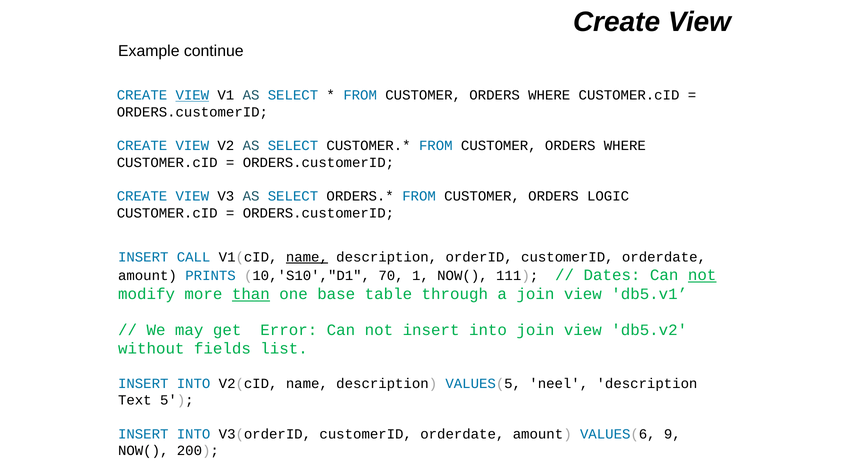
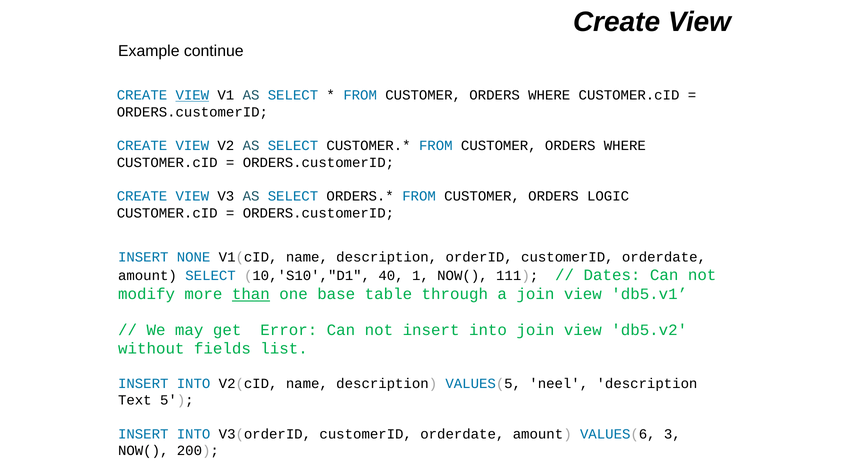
CALL: CALL -> NONE
name at (307, 257) underline: present -> none
amount PRINTS: PRINTS -> SELECT
70: 70 -> 40
not at (702, 275) underline: present -> none
9: 9 -> 3
